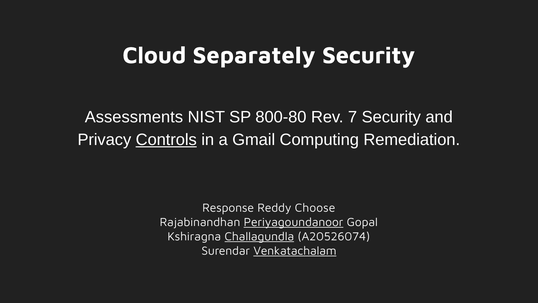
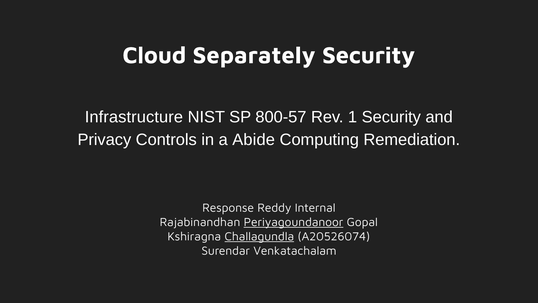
Assessments: Assessments -> Infrastructure
800-80: 800-80 -> 800-57
7: 7 -> 1
Controls underline: present -> none
Gmail: Gmail -> Abide
Choose: Choose -> Internal
Venkatachalam underline: present -> none
